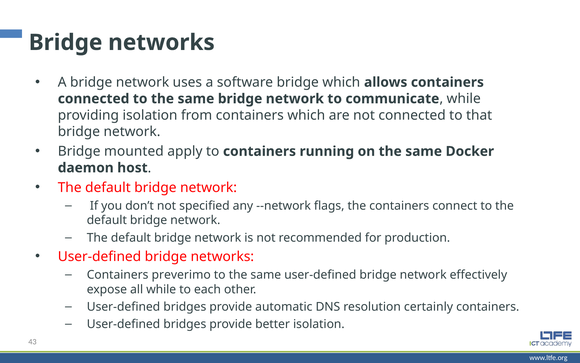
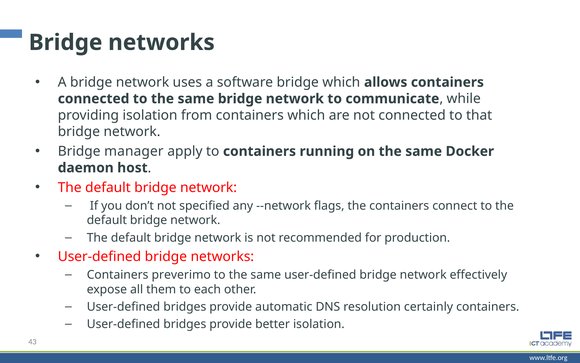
mounted: mounted -> manager
all while: while -> them
